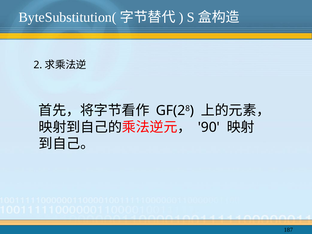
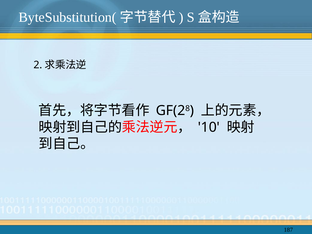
90: 90 -> 10
